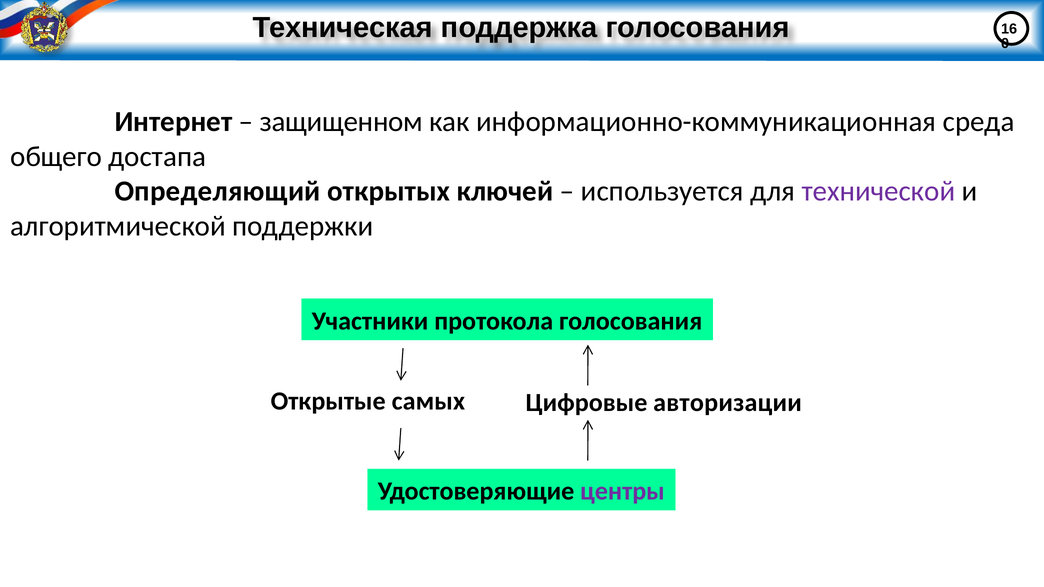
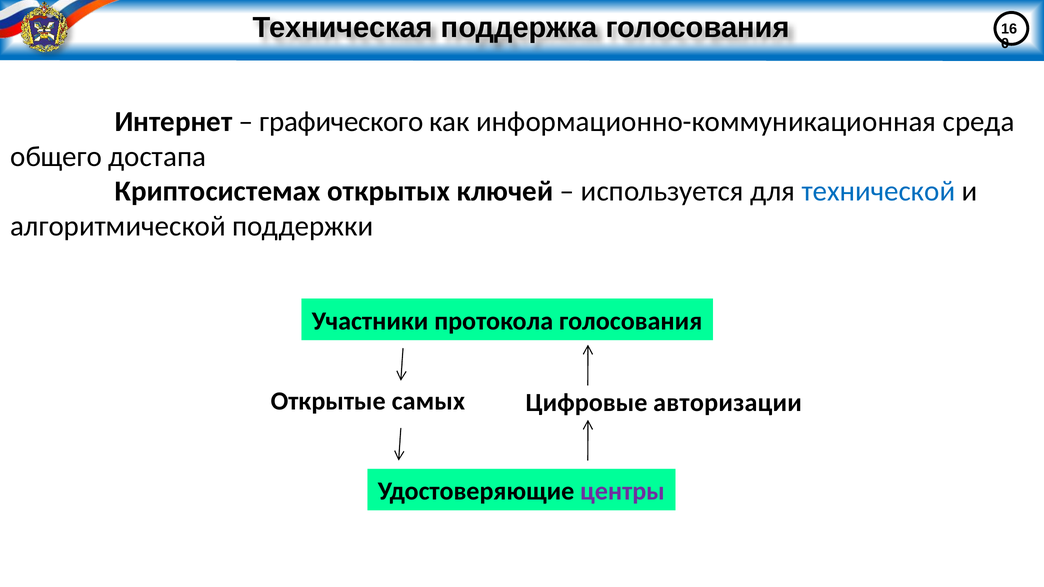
защищенном: защищенном -> графического
Определяющий: Определяющий -> Криптосистемах
технической colour: purple -> blue
